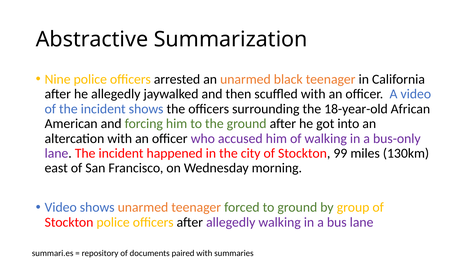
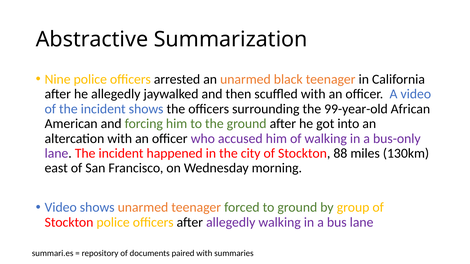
18-year-old: 18-year-old -> 99-year-old
99: 99 -> 88
